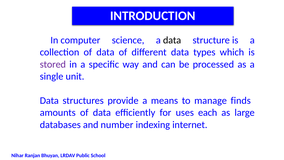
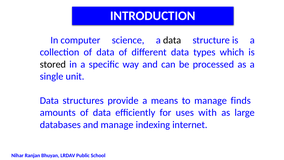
stored colour: purple -> black
each: each -> with
and number: number -> manage
